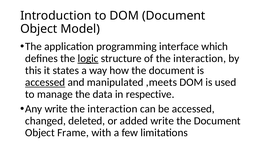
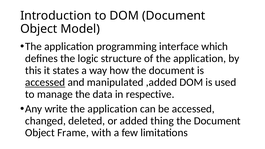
logic underline: present -> none
of the interaction: interaction -> application
,meets: ,meets -> ,added
interaction at (112, 109): interaction -> application
added write: write -> thing
